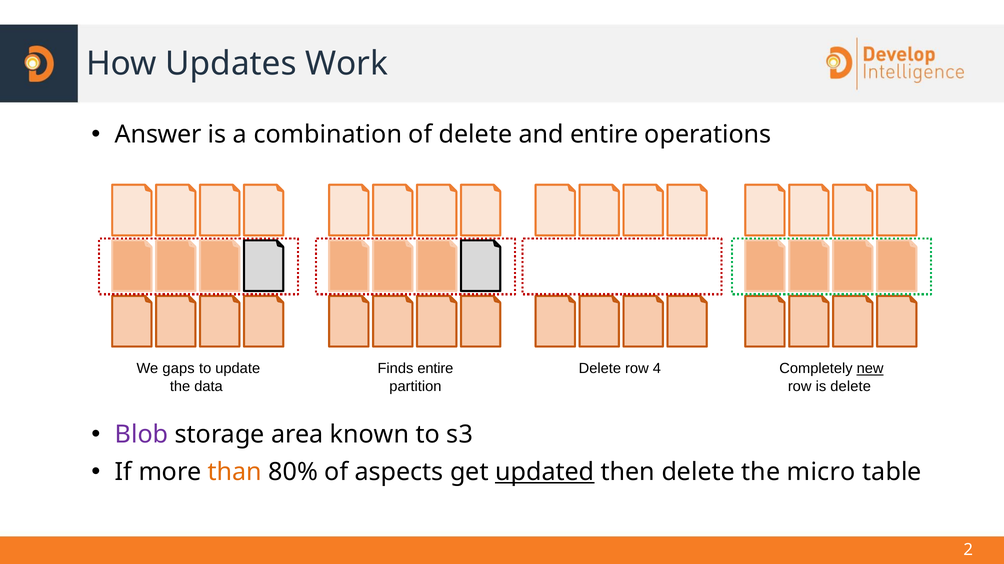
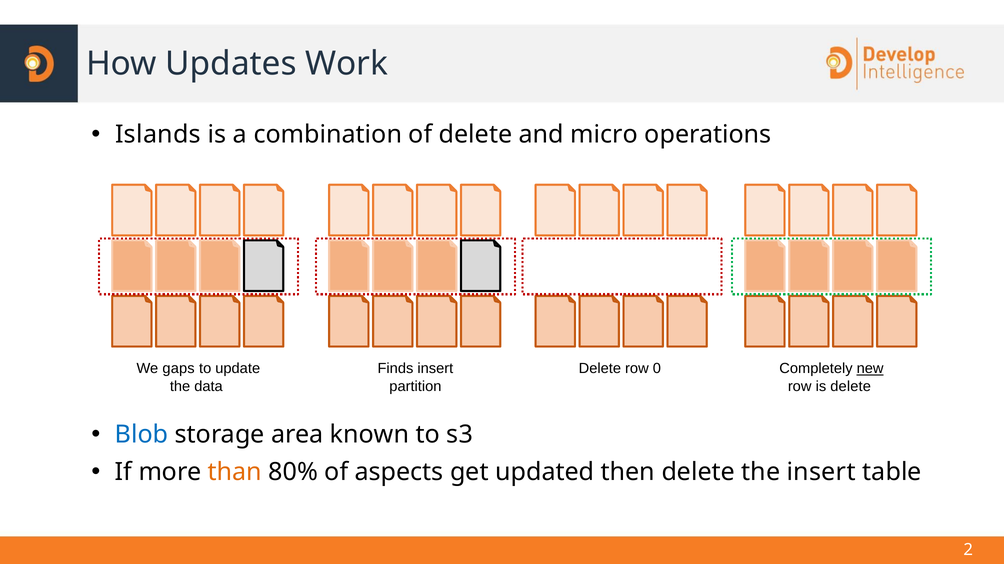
Answer: Answer -> Islands
and entire: entire -> micro
Finds entire: entire -> insert
4: 4 -> 0
Blob colour: purple -> blue
updated underline: present -> none
the micro: micro -> insert
